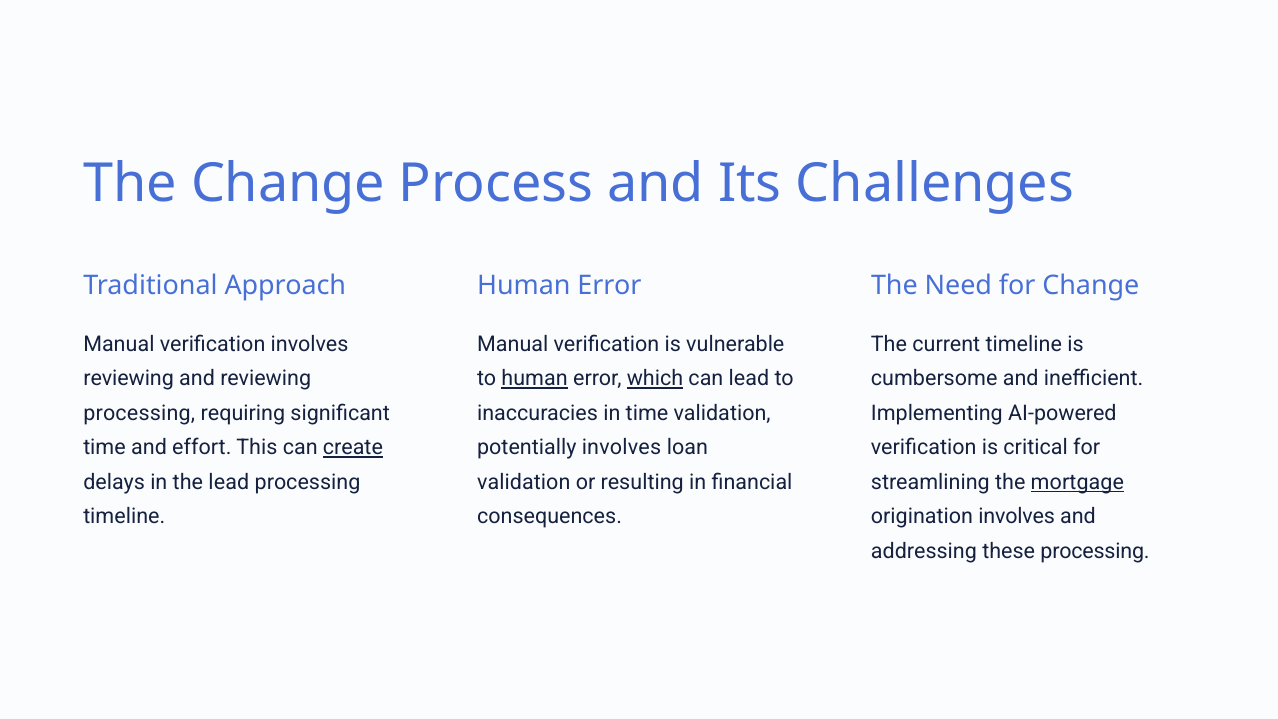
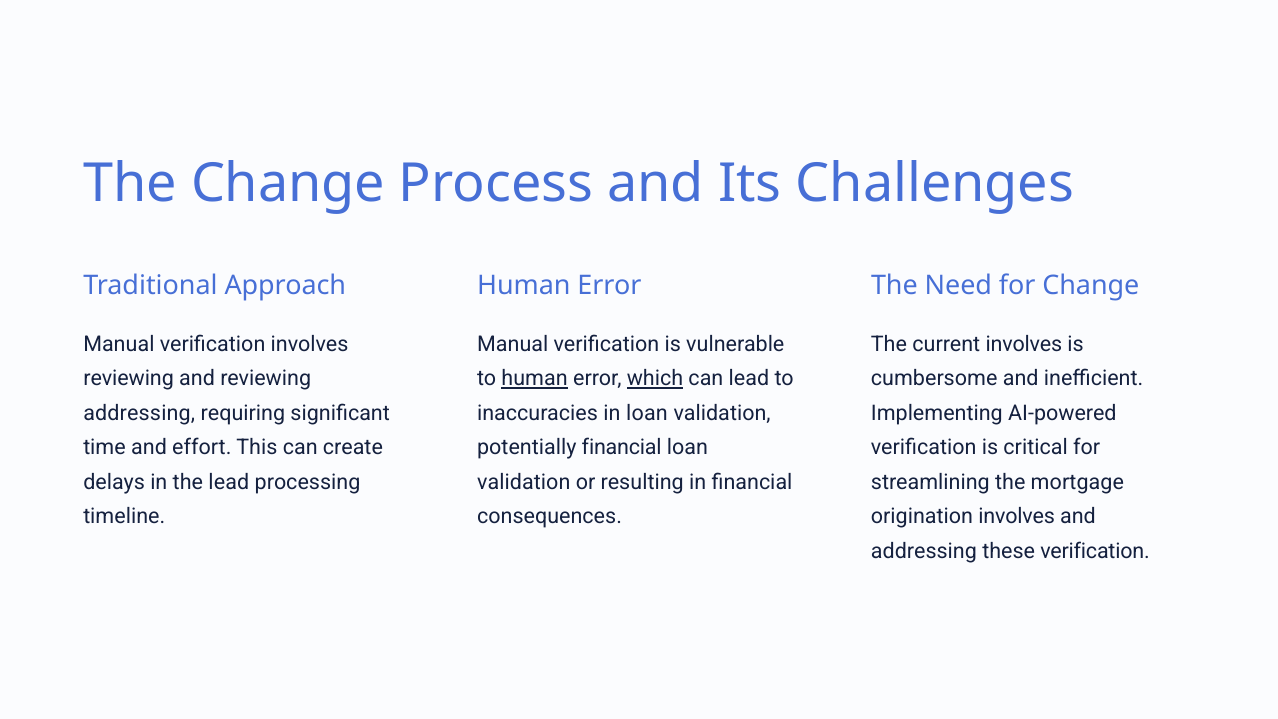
current timeline: timeline -> involves
processing at (139, 413): processing -> addressing
in time: time -> loan
create underline: present -> none
potentially involves: involves -> financial
mortgage underline: present -> none
these processing: processing -> verification
